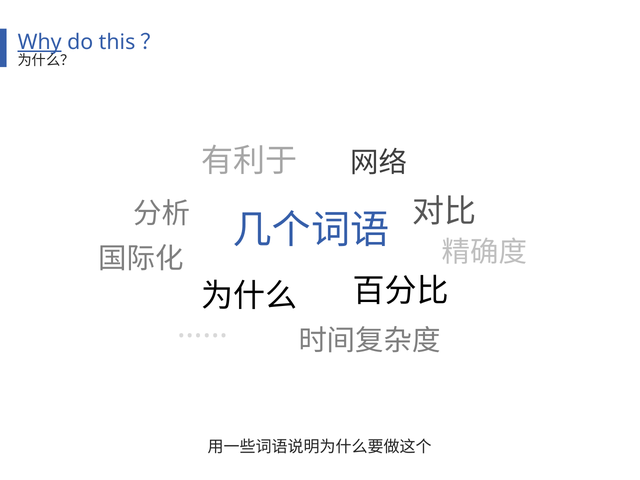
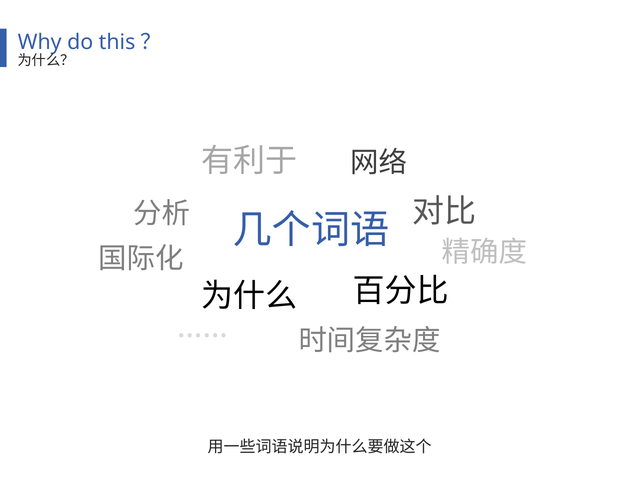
Why underline: present -> none
